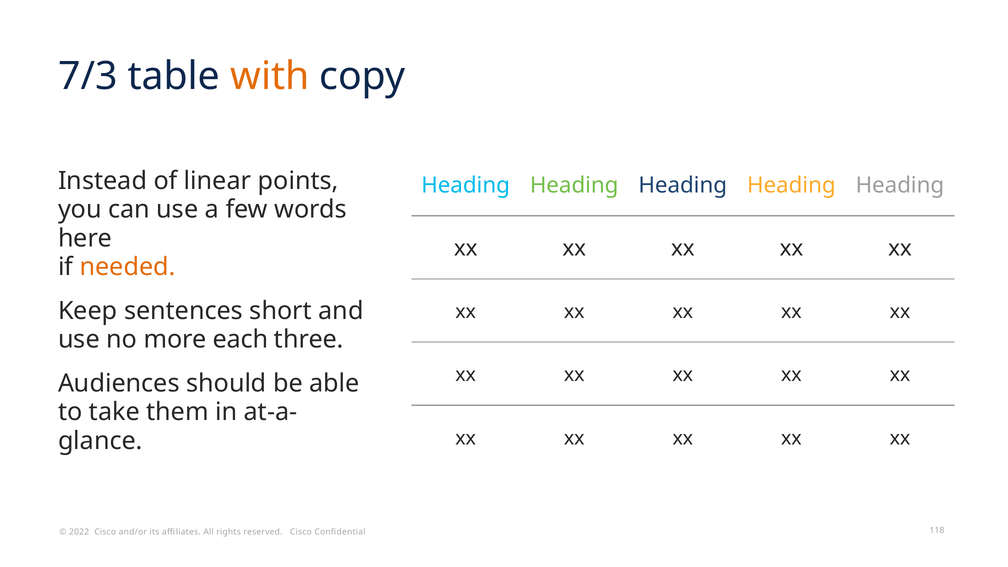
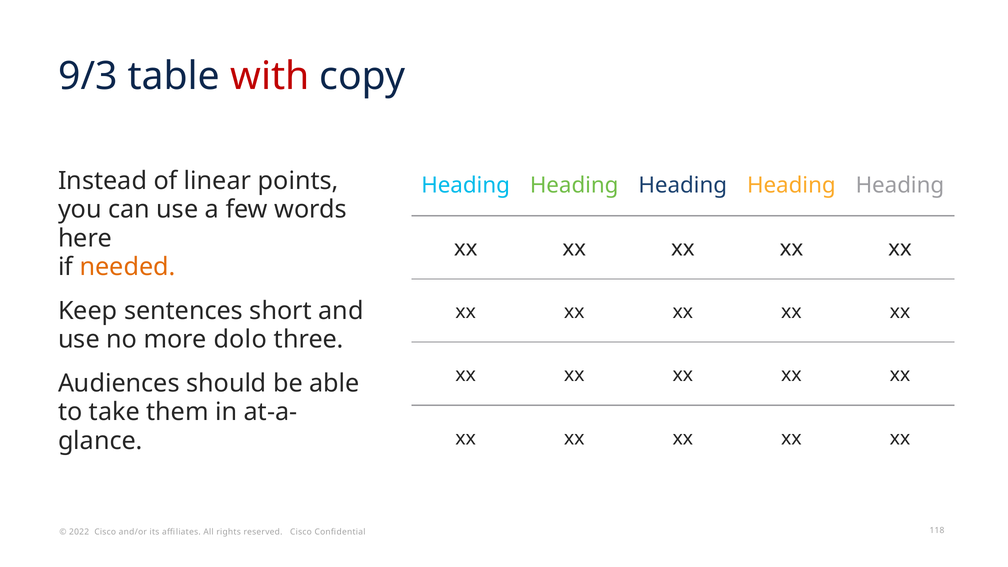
7/3: 7/3 -> 9/3
with colour: orange -> red
each: each -> dolo
